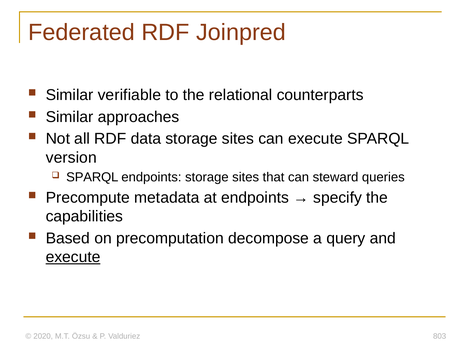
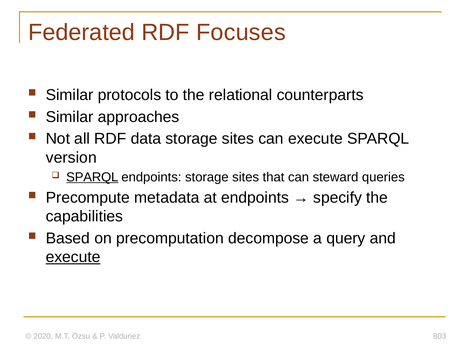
Joinpred: Joinpred -> Focuses
verifiable: verifiable -> protocols
SPARQL at (92, 177) underline: none -> present
